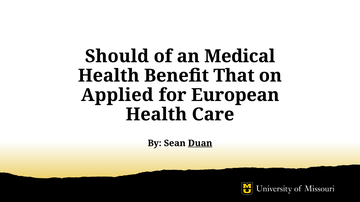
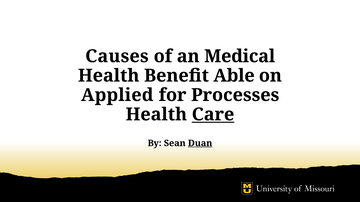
Should: Should -> Causes
That: That -> Able
European: European -> Processes
Care underline: none -> present
